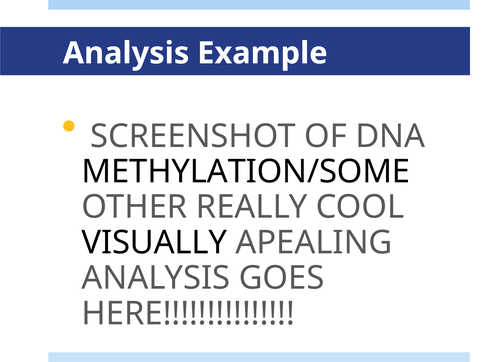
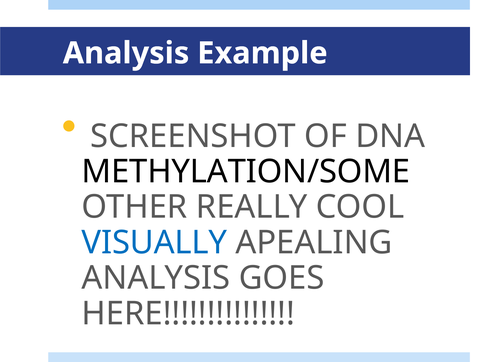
VISUALLY colour: black -> blue
